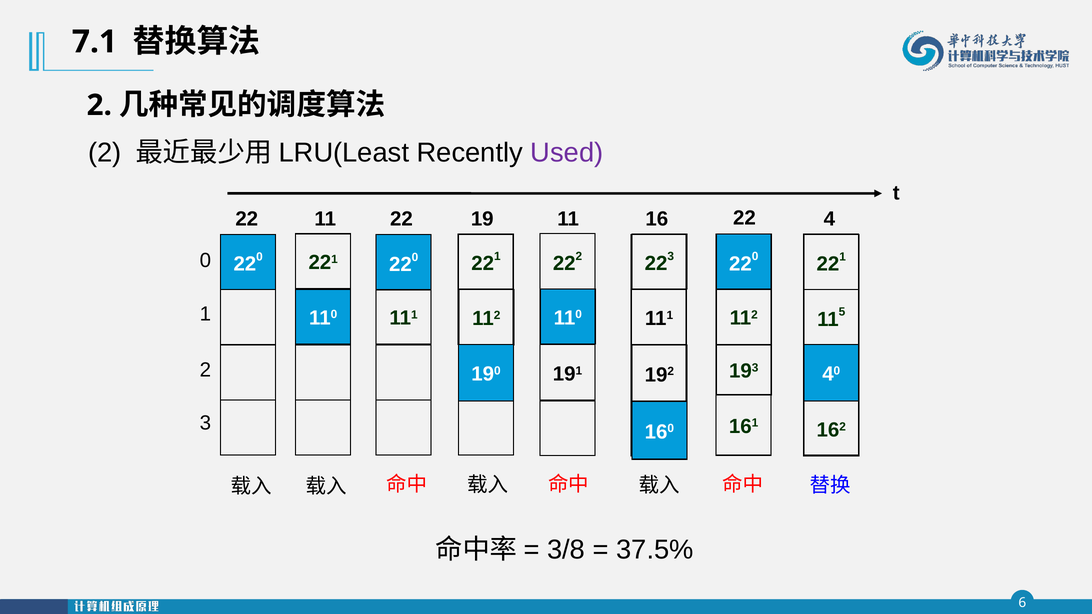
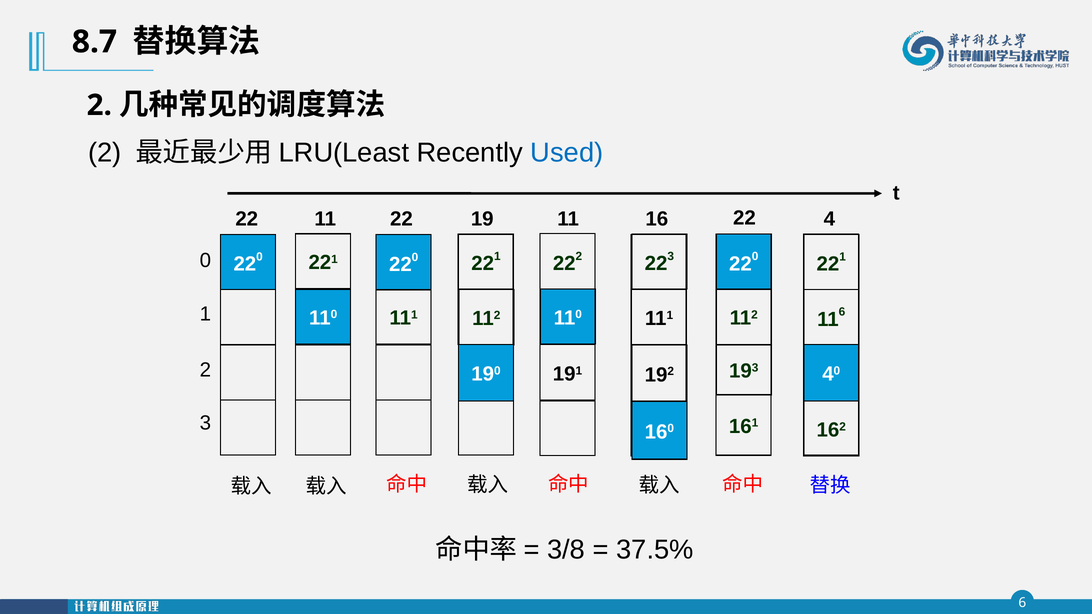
7.1: 7.1 -> 8.7
Used colour: purple -> blue
11 5: 5 -> 6
